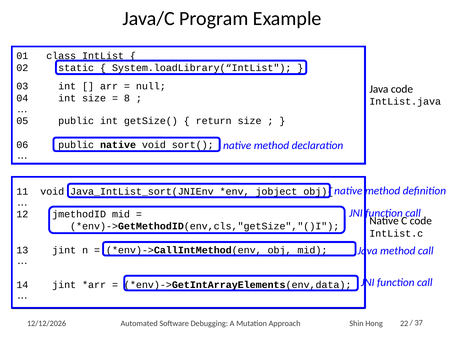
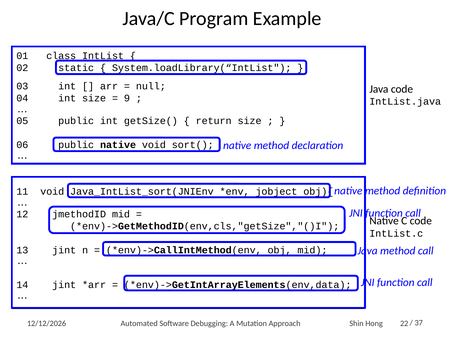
8: 8 -> 9
